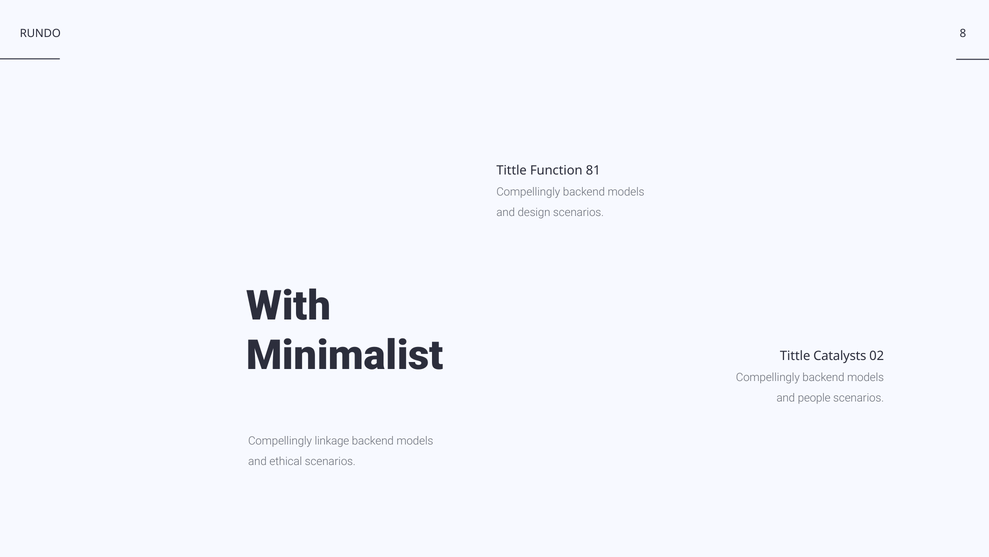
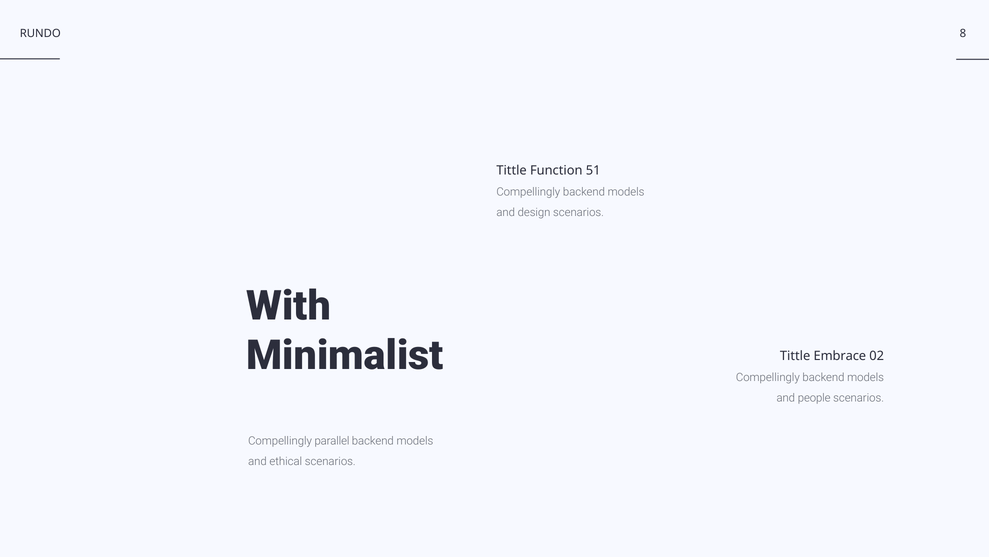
81: 81 -> 51
Catalysts: Catalysts -> Embrace
linkage: linkage -> parallel
